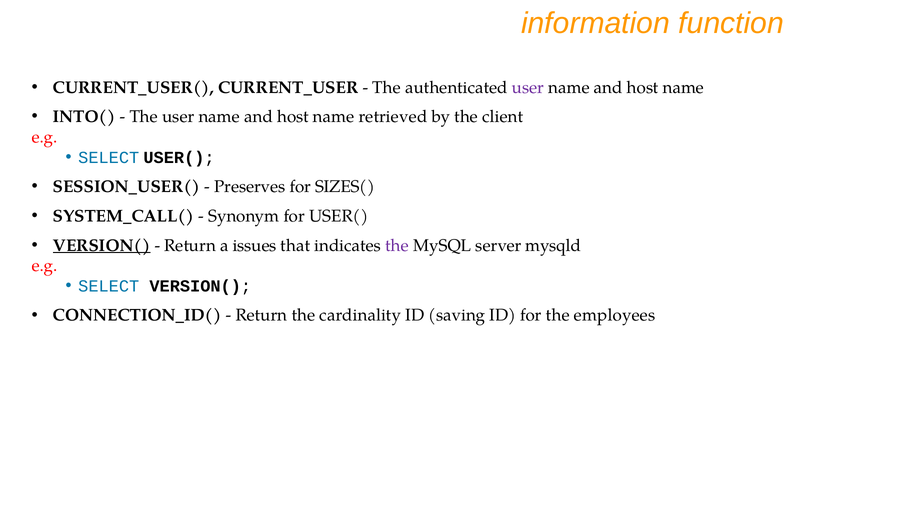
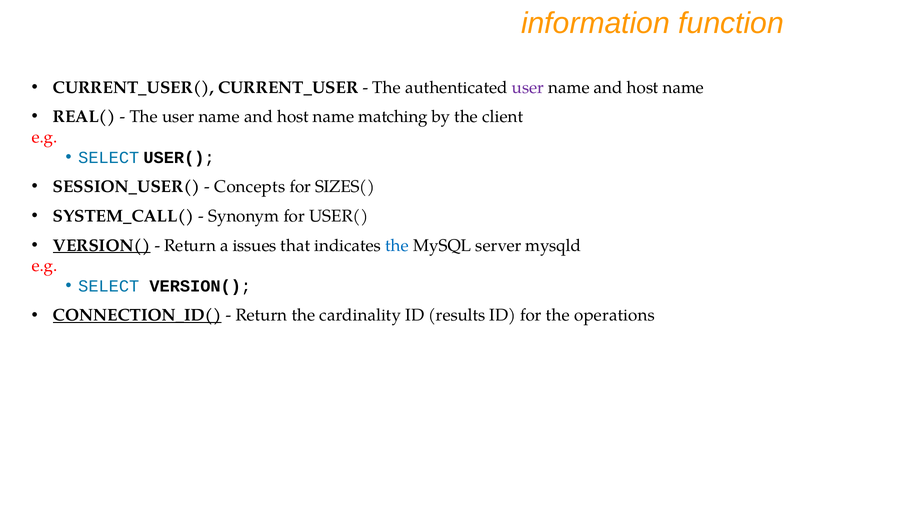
INTO(: INTO( -> REAL(
retrieved: retrieved -> matching
Preserves: Preserves -> Concepts
the at (397, 246) colour: purple -> blue
CONNECTION_ID( underline: none -> present
saving: saving -> results
employees: employees -> operations
